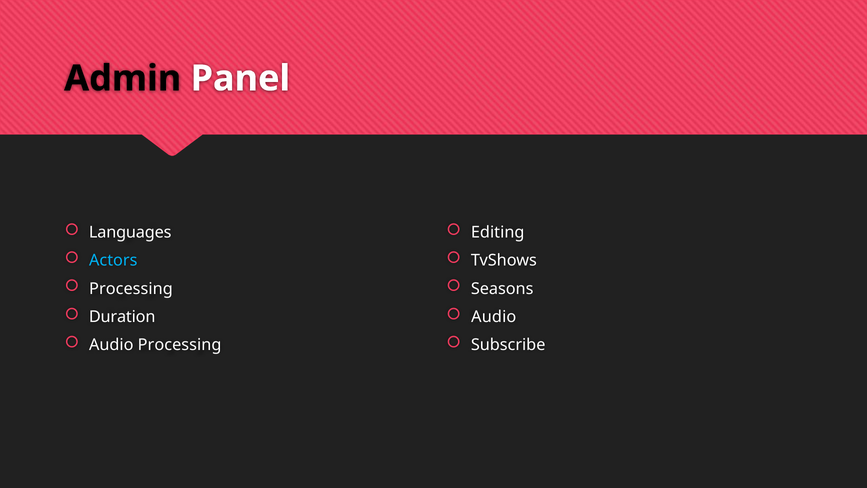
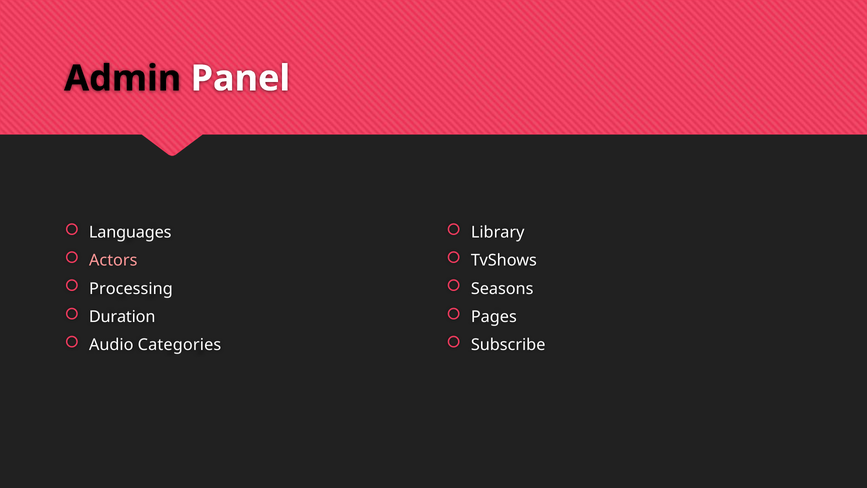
Editing: Editing -> Library
Actors colour: light blue -> pink
Audio at (494, 317): Audio -> Pages
Audio Processing: Processing -> Categories
